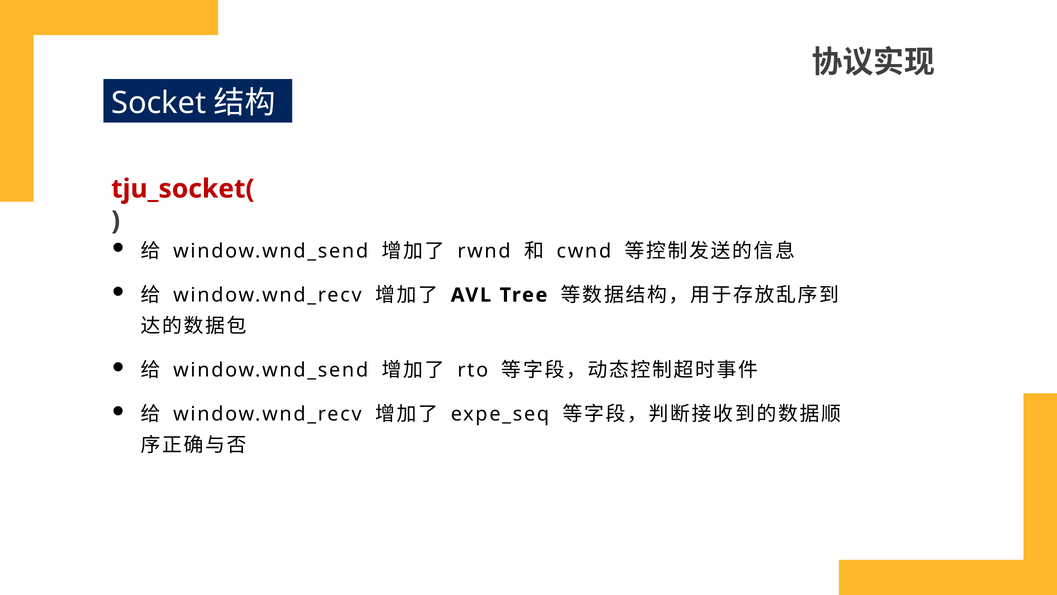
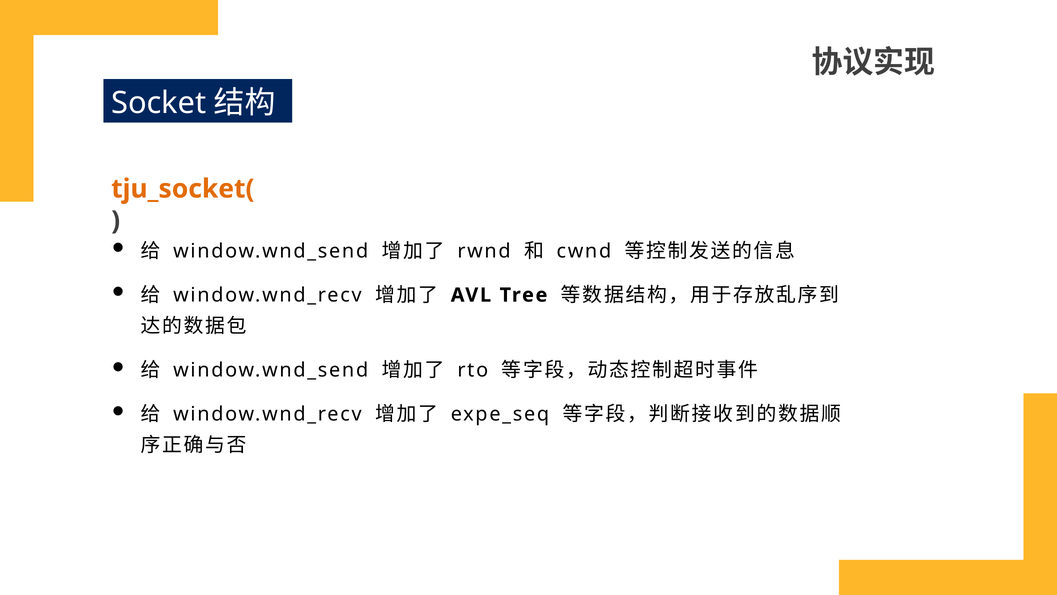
tju_socket( colour: red -> orange
